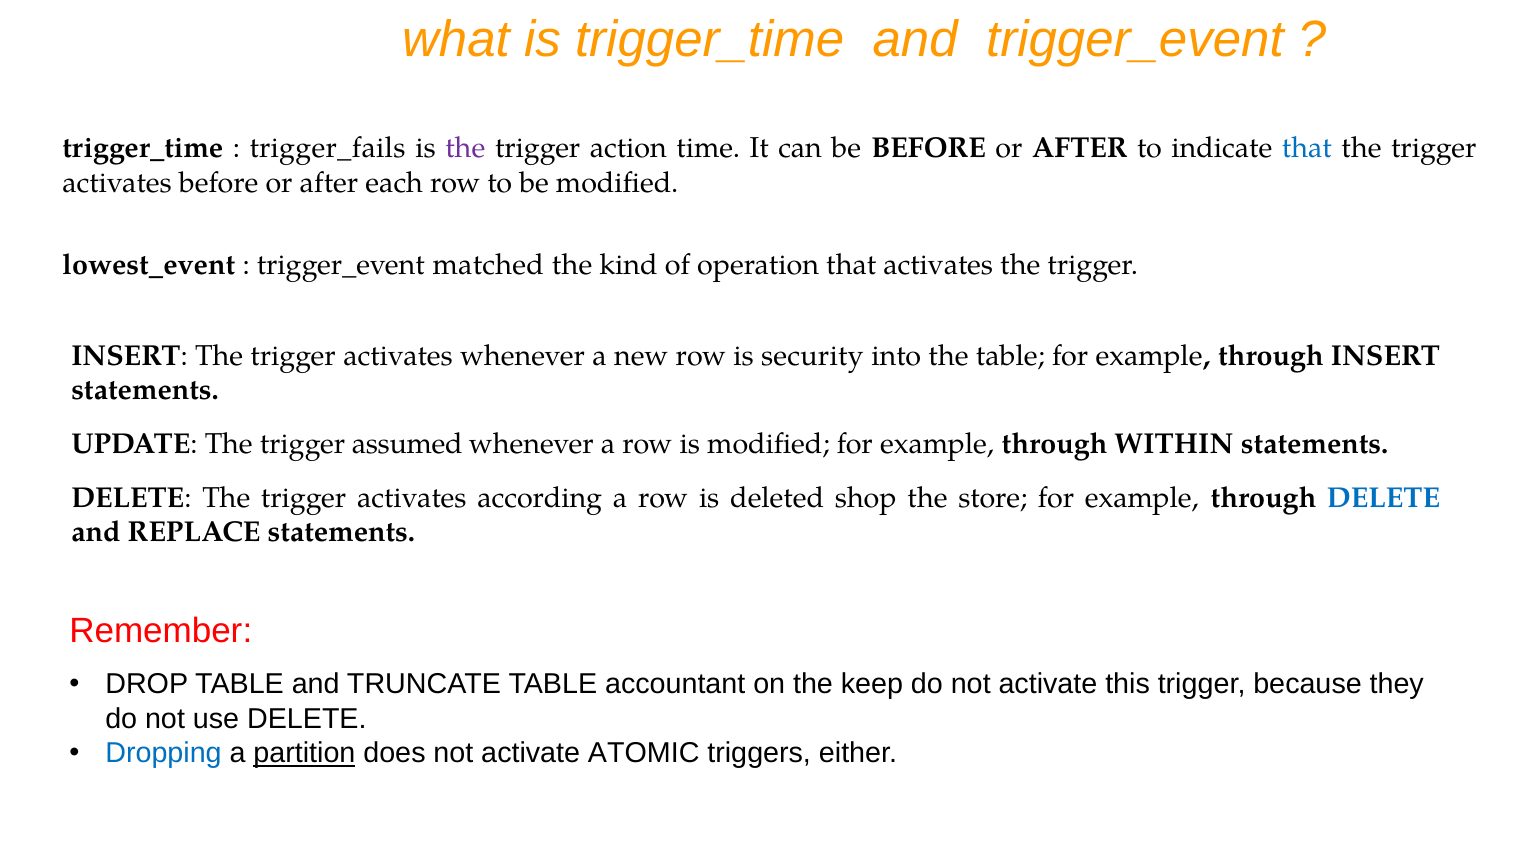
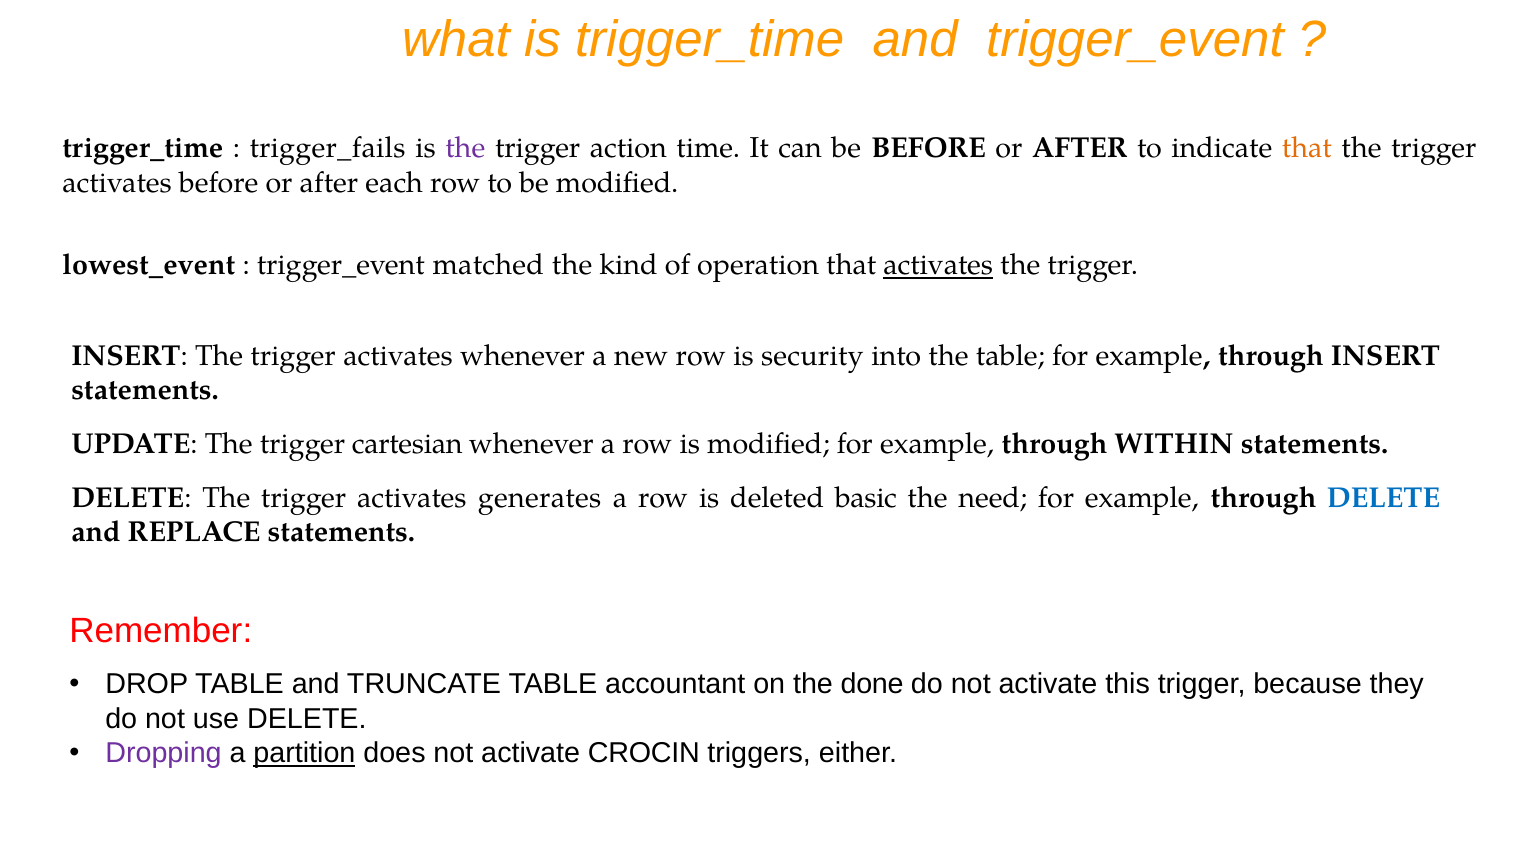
that at (1307, 148) colour: blue -> orange
activates at (938, 265) underline: none -> present
assumed: assumed -> cartesian
according: according -> generates
shop: shop -> basic
store: store -> need
keep: keep -> done
Dropping colour: blue -> purple
ATOMIC: ATOMIC -> CROCIN
